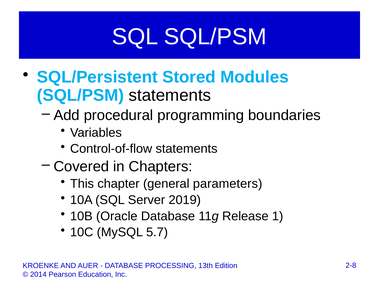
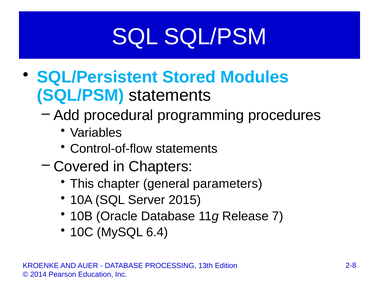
boundaries: boundaries -> procedures
2019: 2019 -> 2015
1: 1 -> 7
5.7: 5.7 -> 6.4
